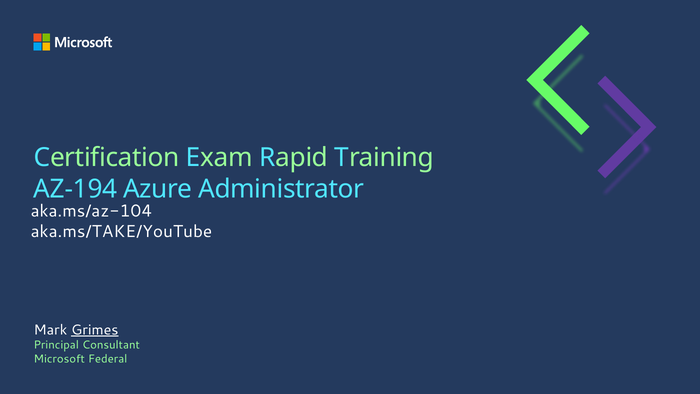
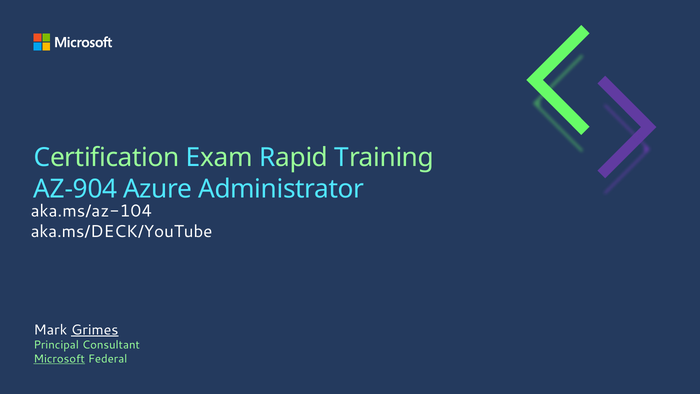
AZ-194: AZ-194 -> AZ-904
aka.ms/TAKE/YouTube: aka.ms/TAKE/YouTube -> aka.ms/DECK/YouTube
Microsoft underline: none -> present
